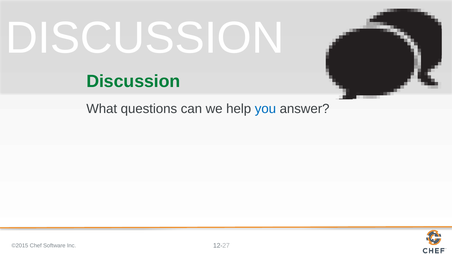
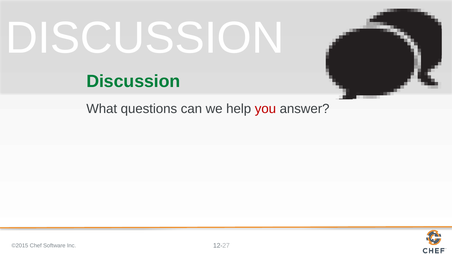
you colour: blue -> red
